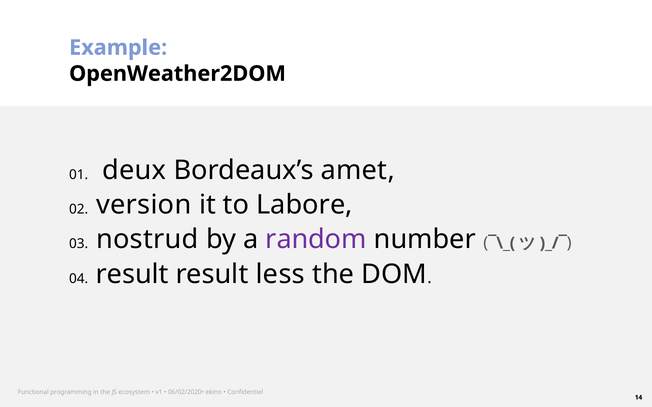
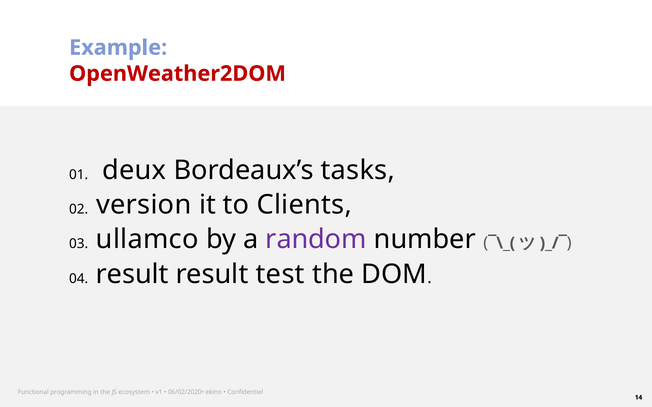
OpenWeather2DOM colour: black -> red
amet: amet -> tasks
Labore: Labore -> Clients
nostrud: nostrud -> ullamco
less: less -> test
